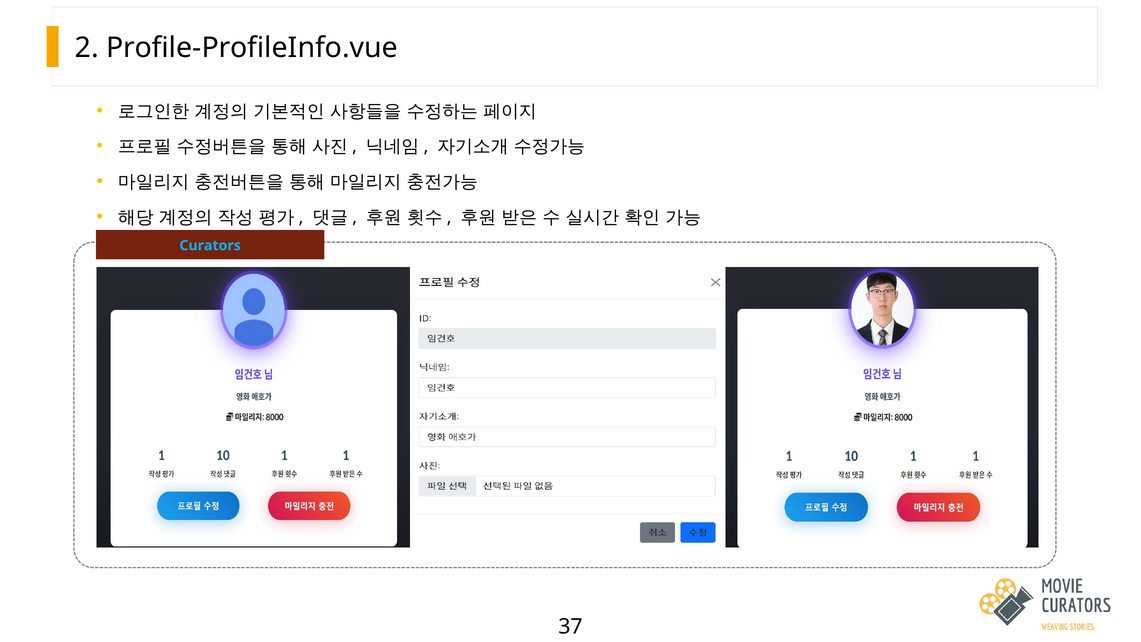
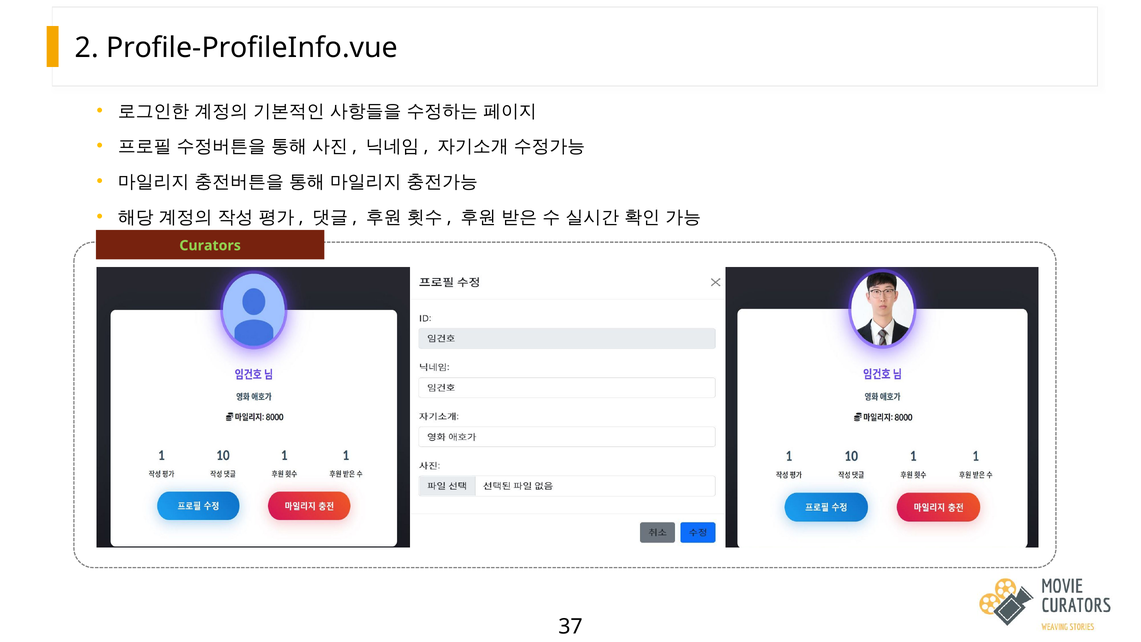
Curators colour: light blue -> light green
